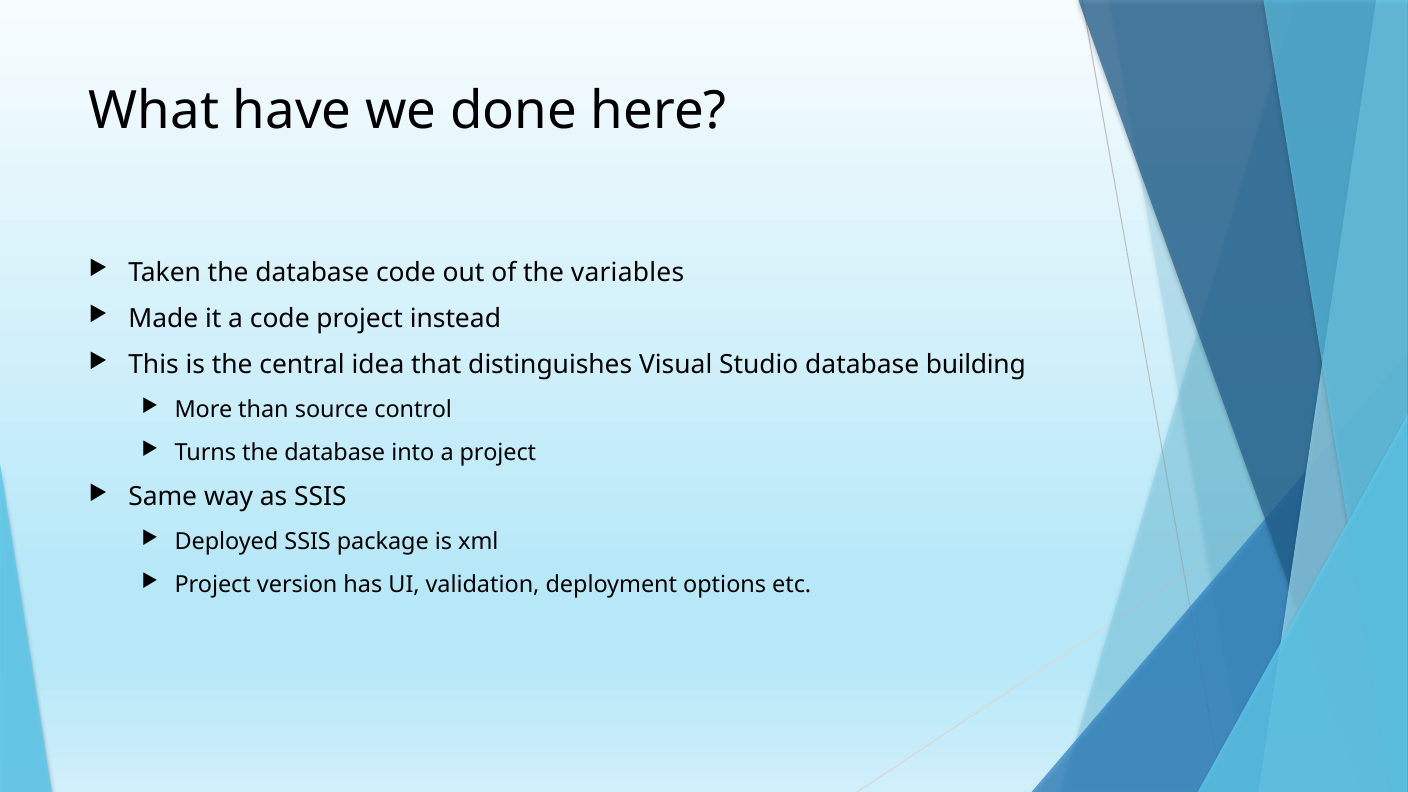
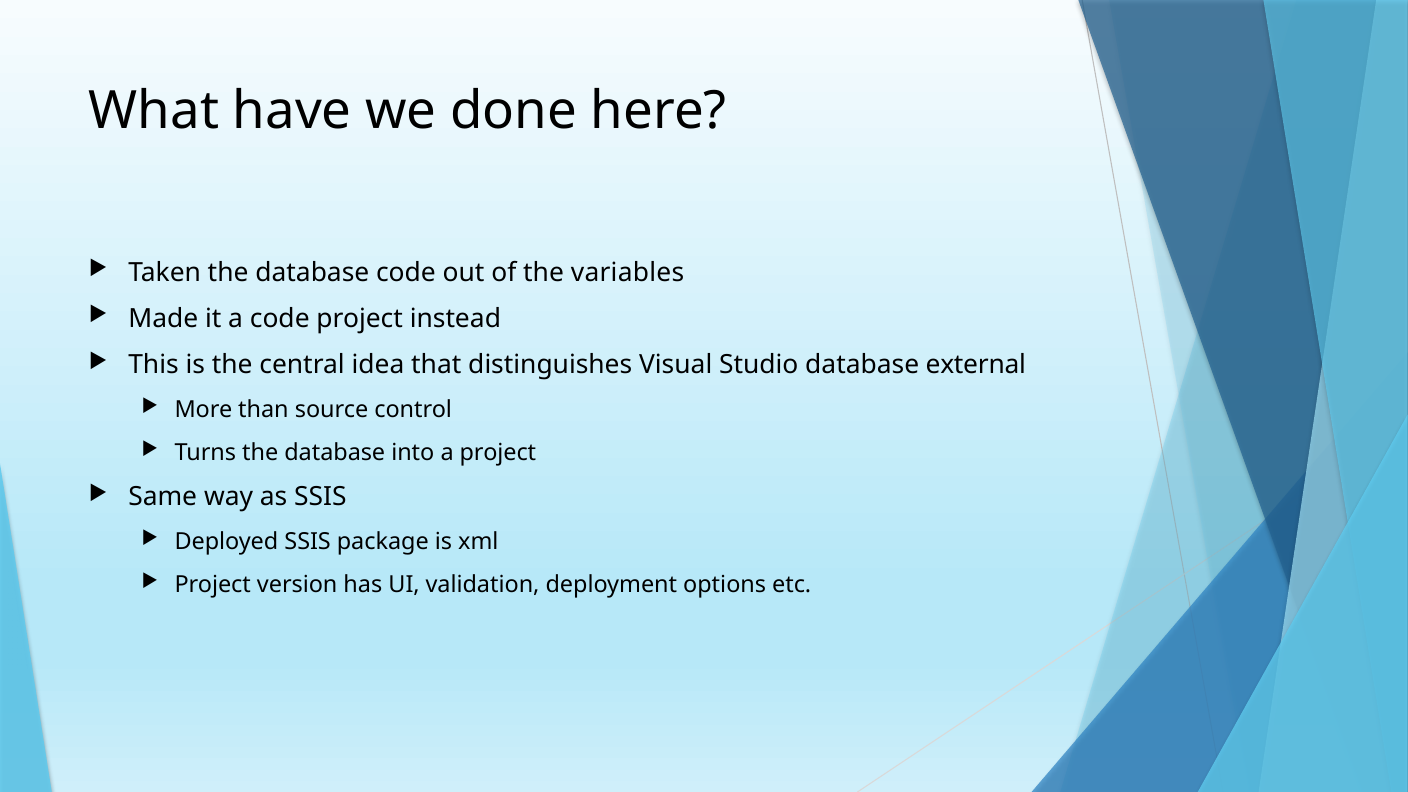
building: building -> external
